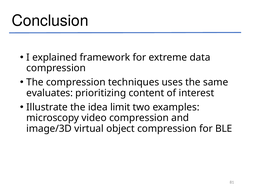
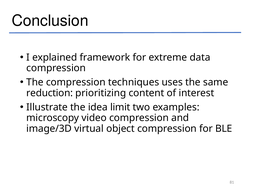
evaluates: evaluates -> reduction
